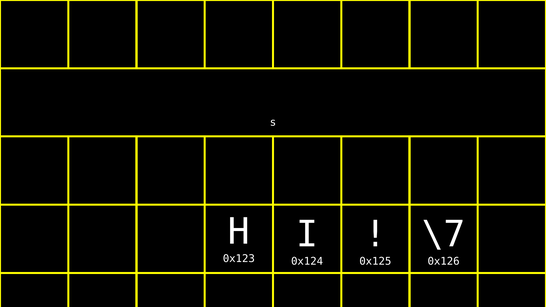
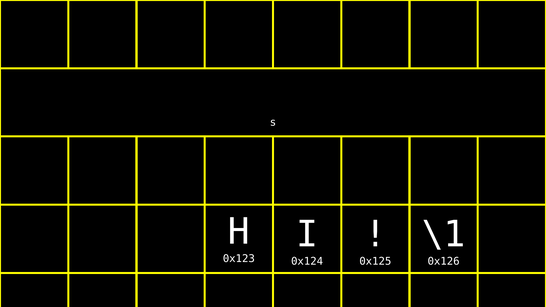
\7: \7 -> \1
